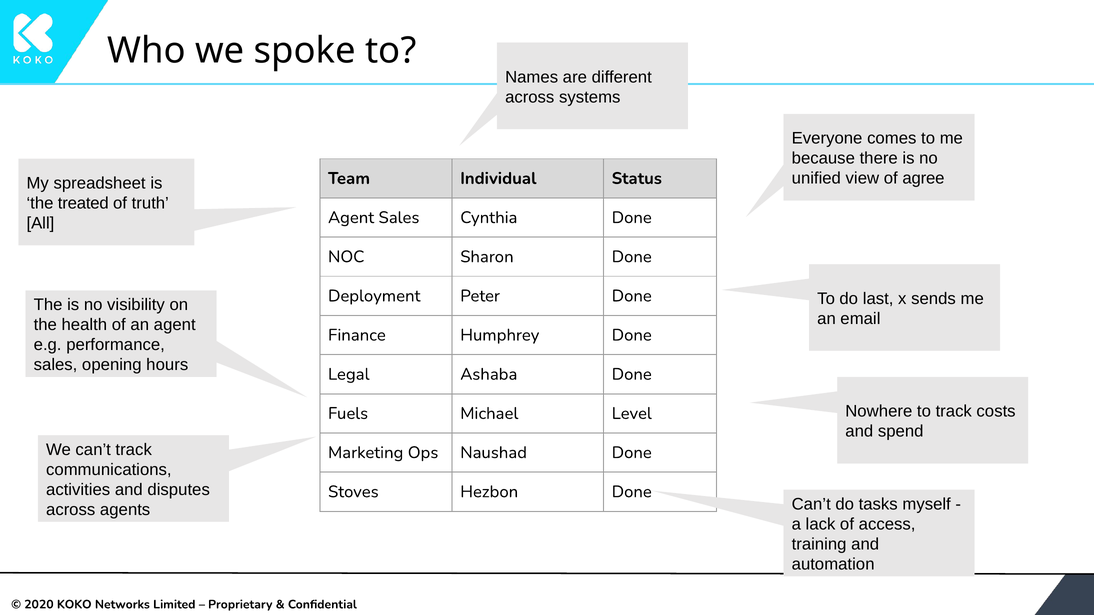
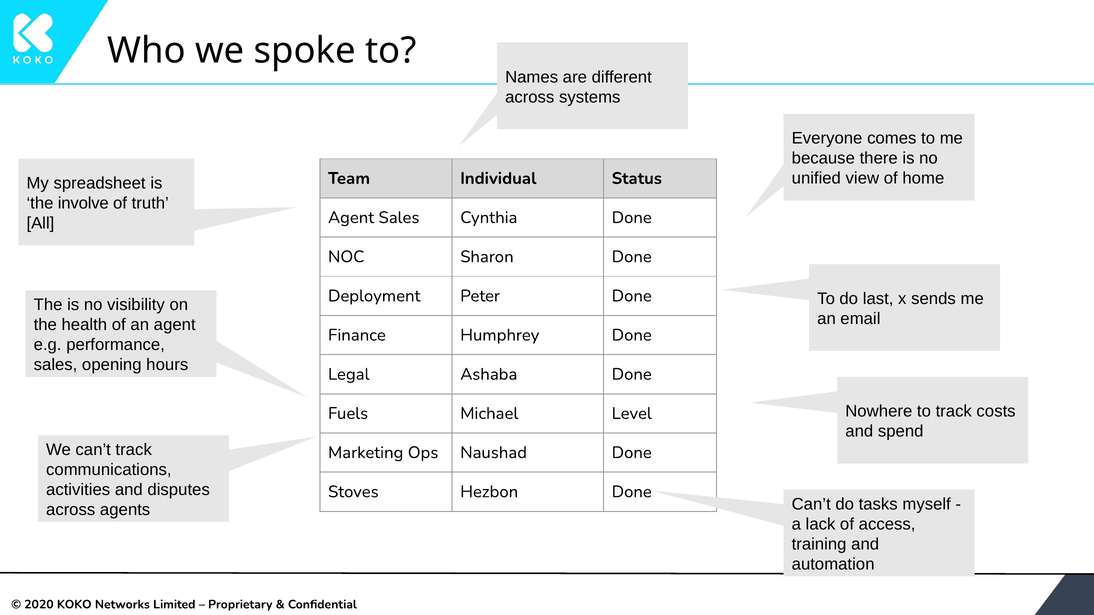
agree: agree -> home
treated: treated -> involve
